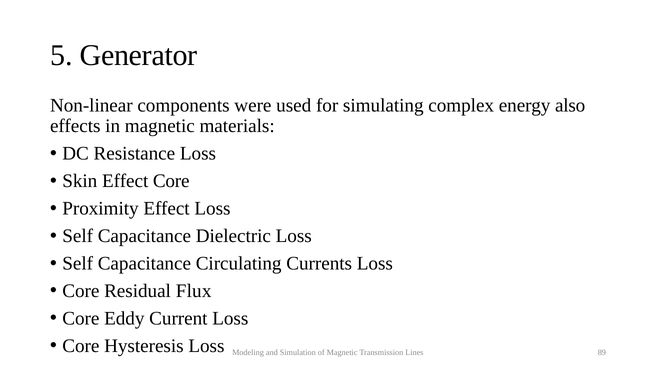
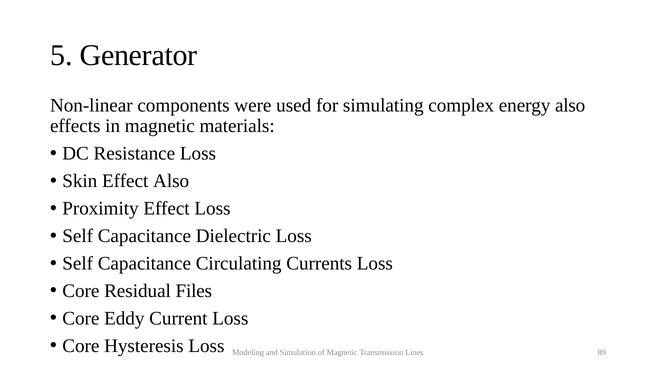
Effect Core: Core -> Also
Flux: Flux -> Files
